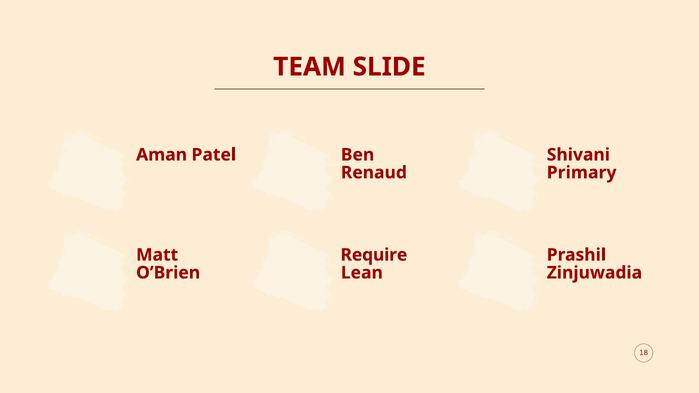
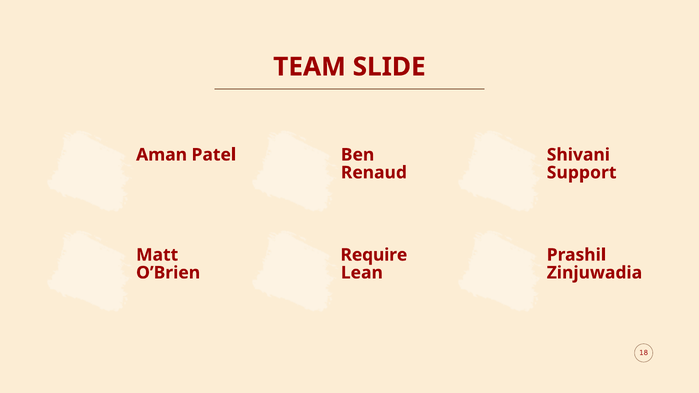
Primary: Primary -> Support
